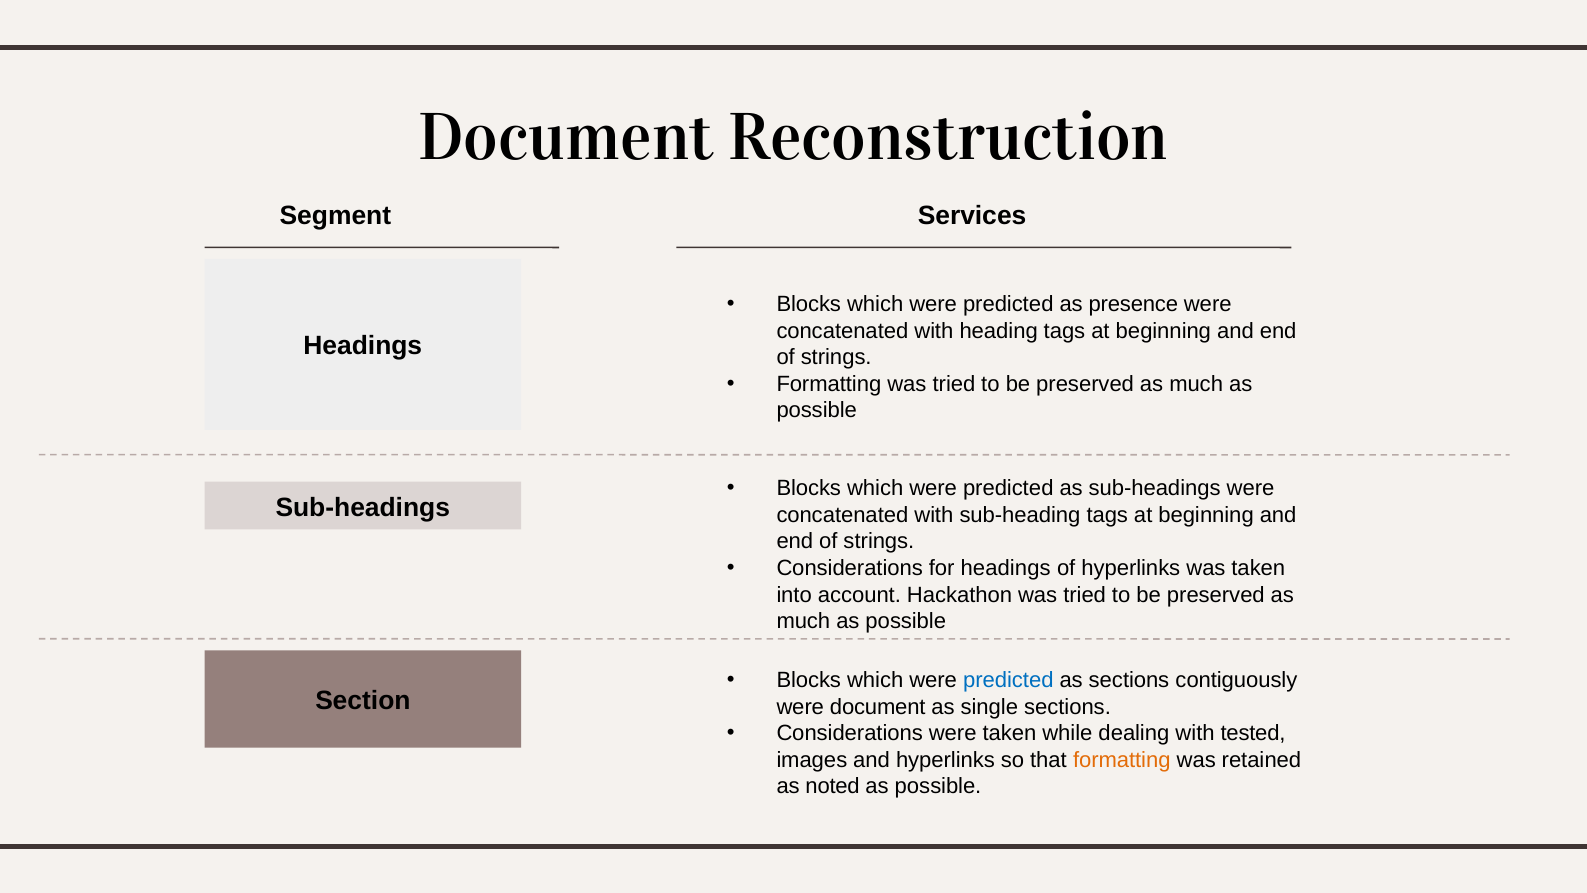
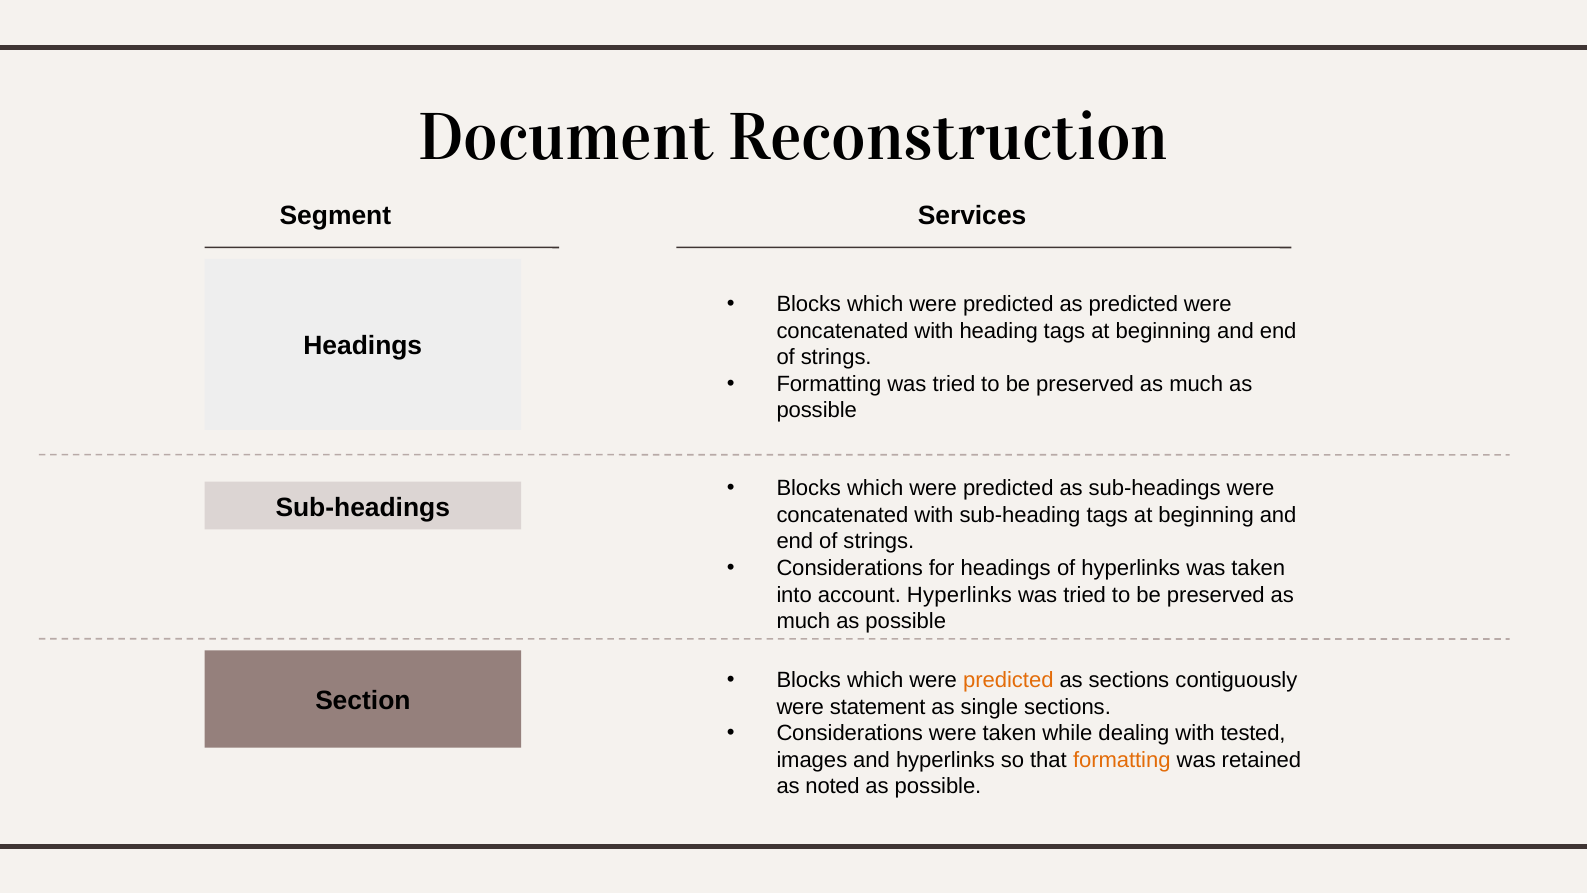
as presence: presence -> predicted
account Hackathon: Hackathon -> Hyperlinks
predicted at (1008, 680) colour: blue -> orange
were document: document -> statement
